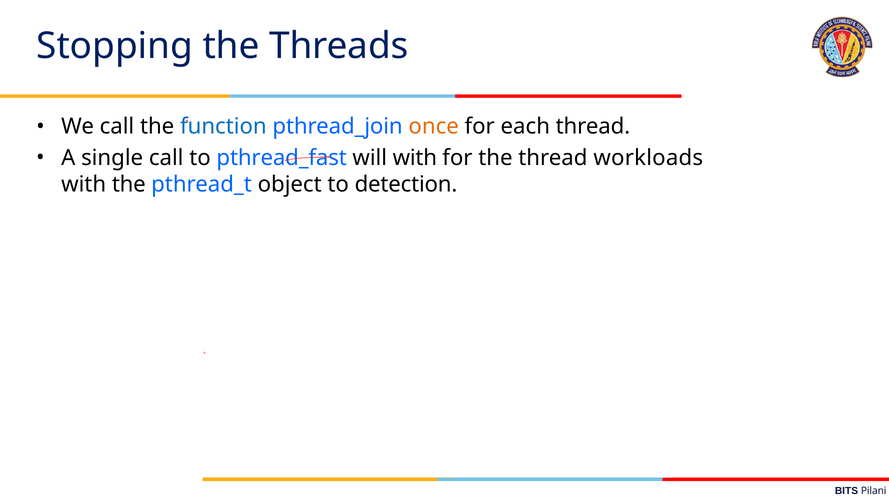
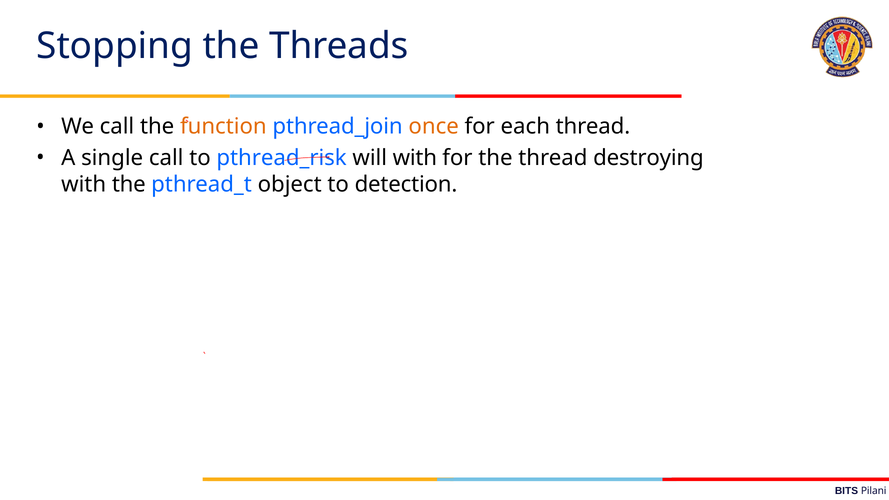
function colour: blue -> orange
pthread_fast: pthread_fast -> pthread_risk
workloads: workloads -> destroying
